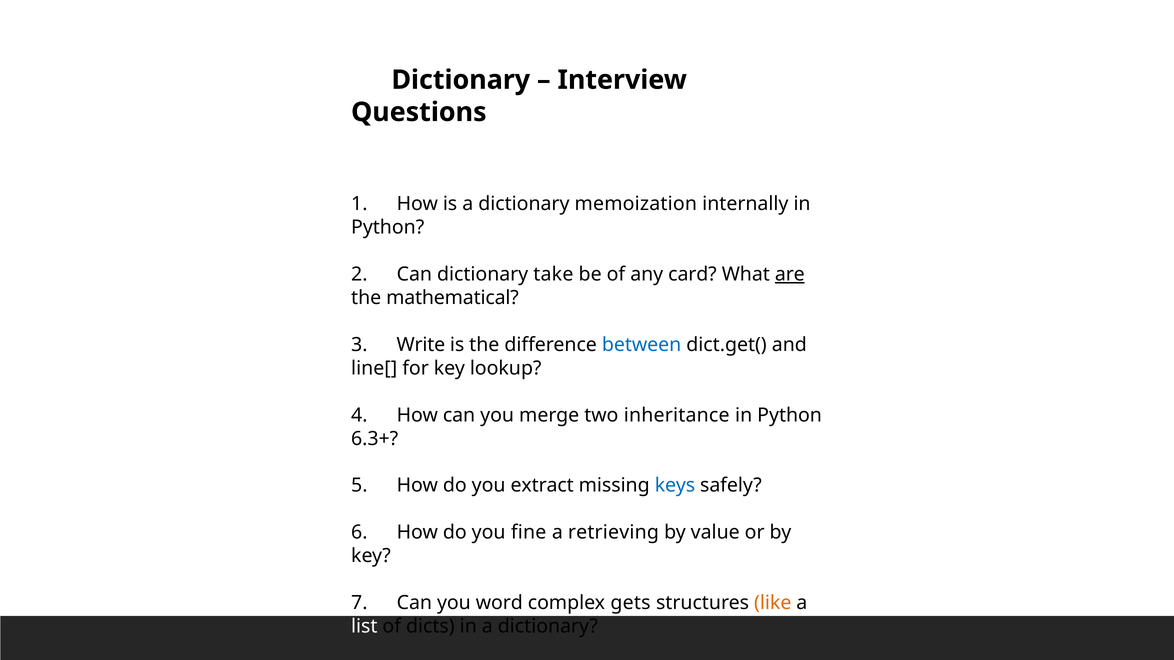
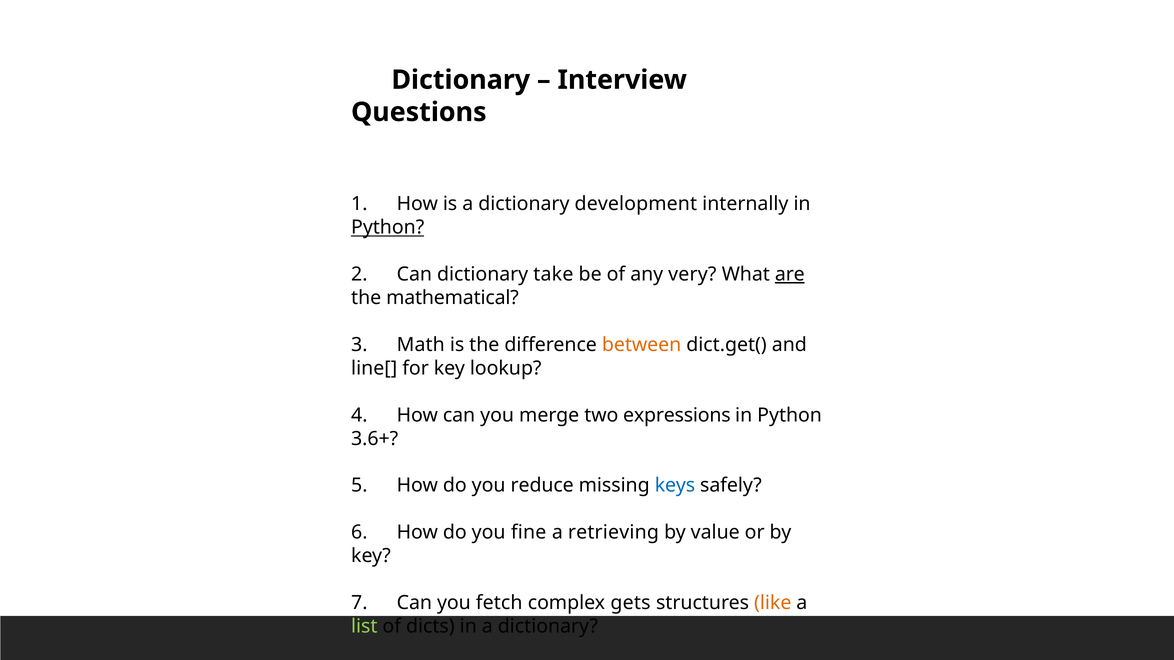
memoization: memoization -> development
Python at (388, 228) underline: none -> present
card: card -> very
Write: Write -> Math
between colour: blue -> orange
inheritance: inheritance -> expressions
6.3+: 6.3+ -> 3.6+
extract: extract -> reduce
word: word -> fetch
list colour: white -> light green
